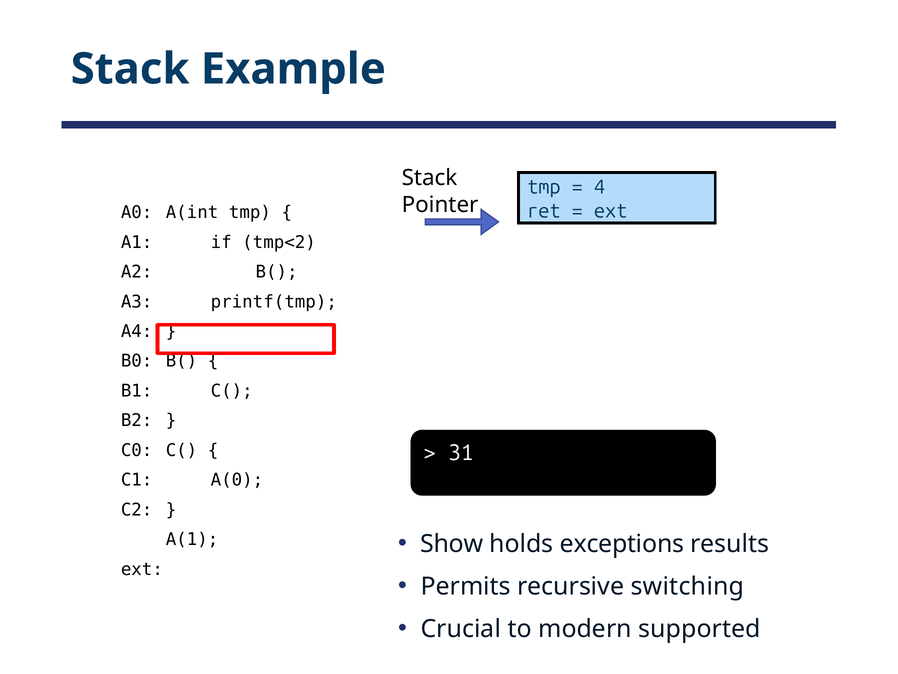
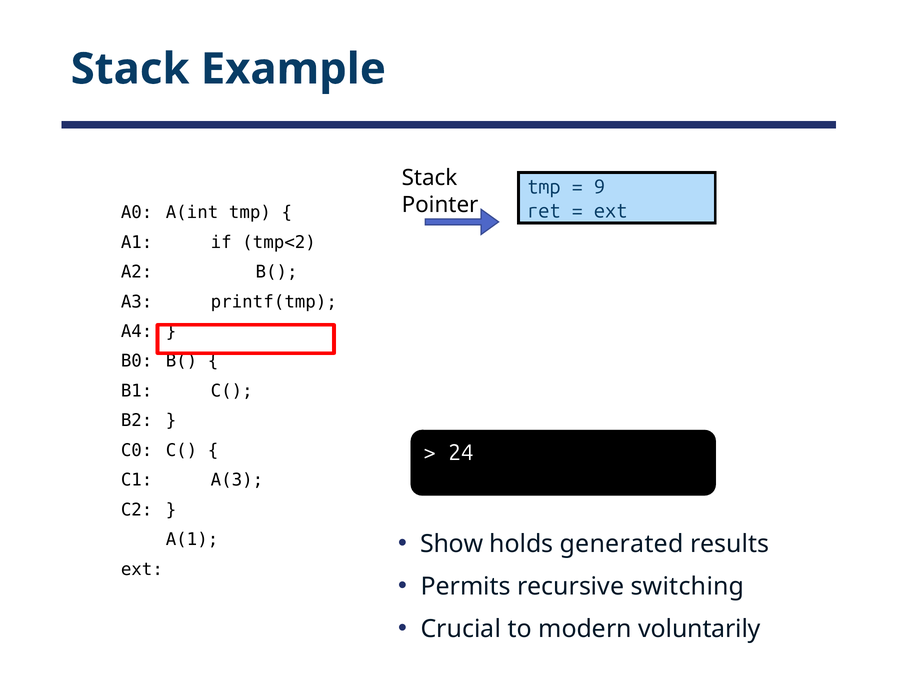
4: 4 -> 9
31: 31 -> 24
A(0: A(0 -> A(3
exceptions: exceptions -> generated
supported: supported -> voluntarily
